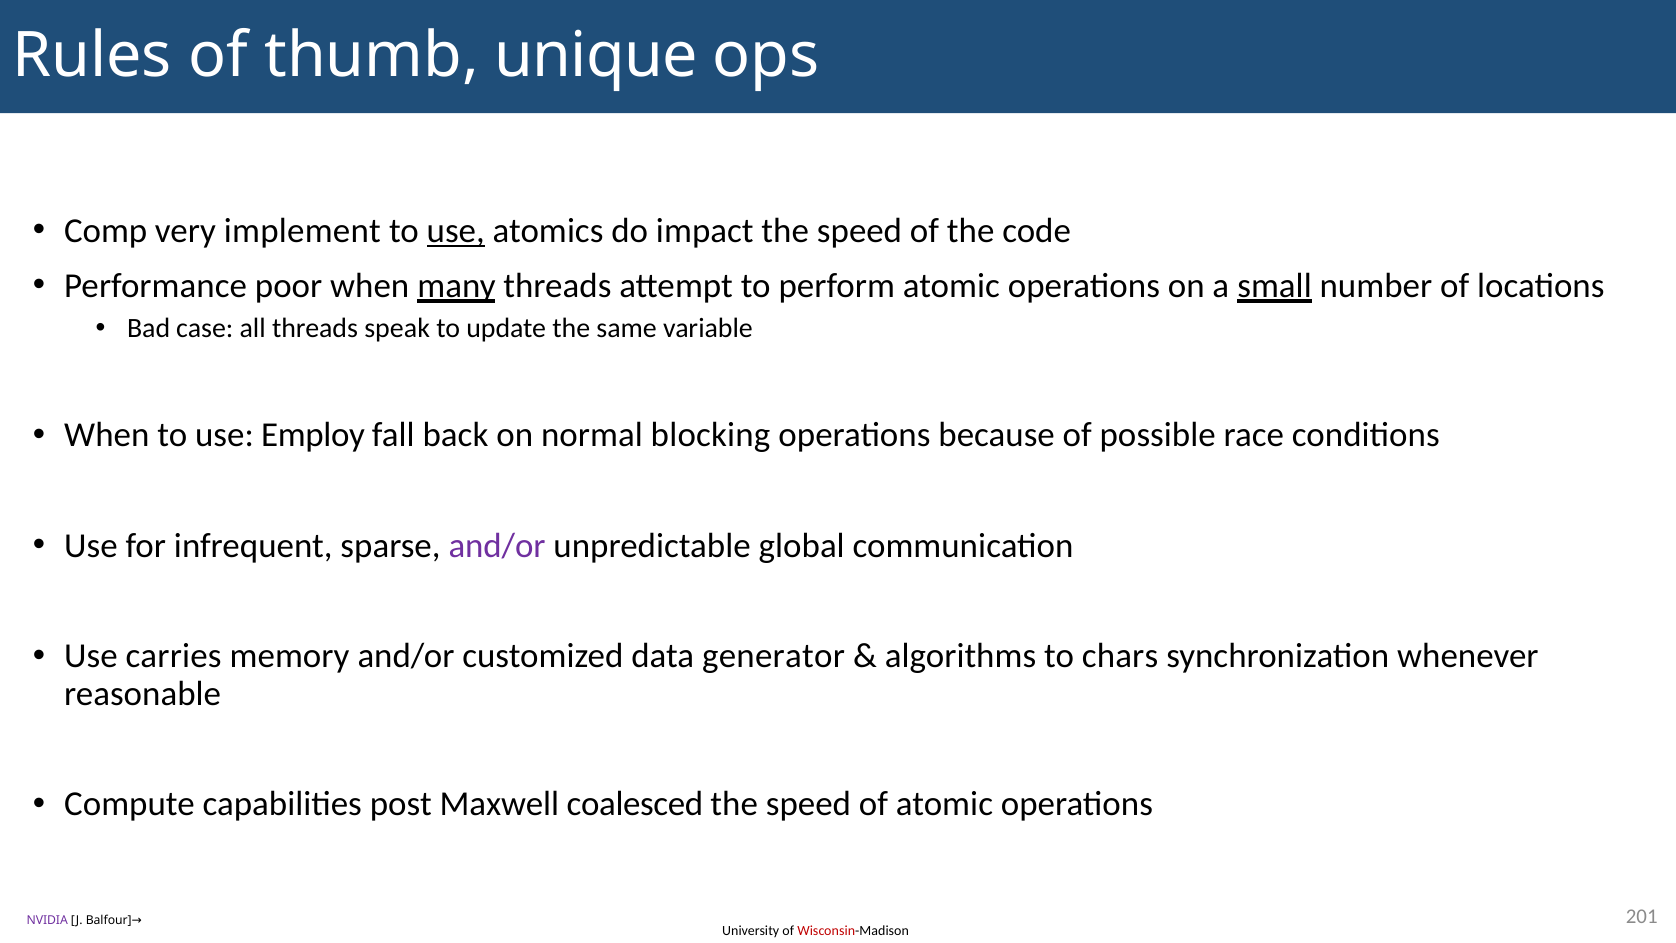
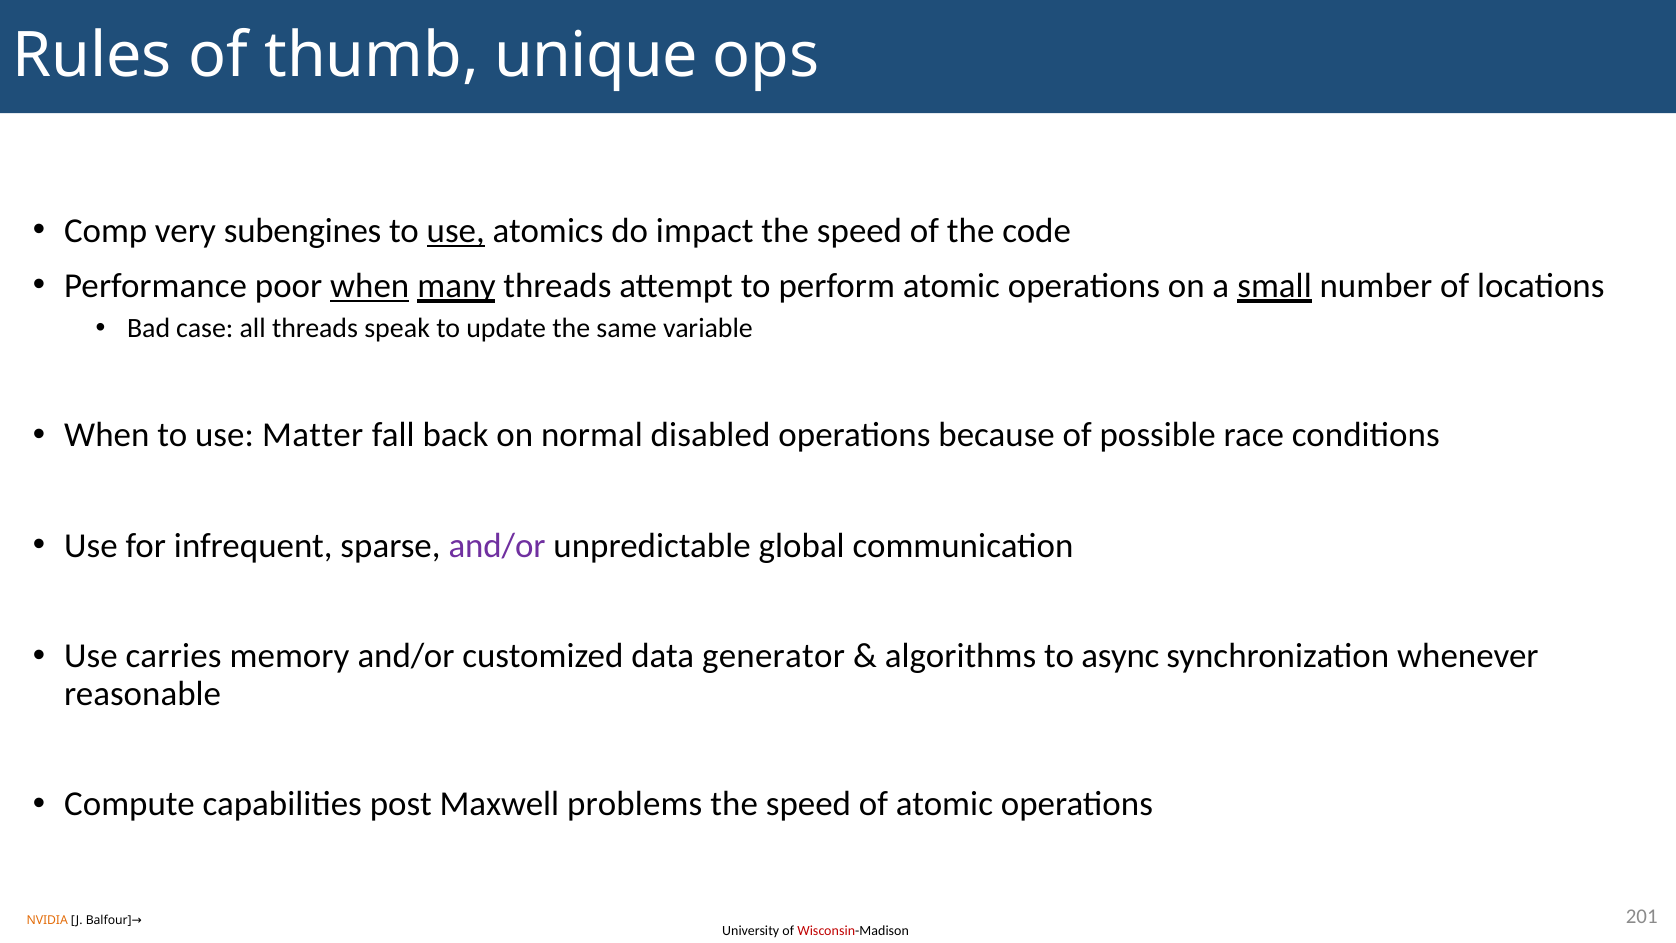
implement: implement -> subengines
when at (370, 286) underline: none -> present
Employ: Employ -> Matter
blocking: blocking -> disabled
chars: chars -> async
coalesced: coalesced -> problems
NVIDIA colour: purple -> orange
